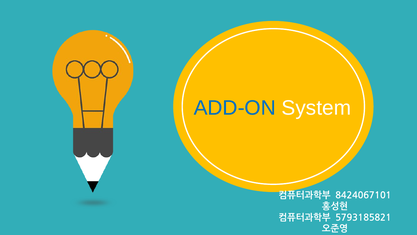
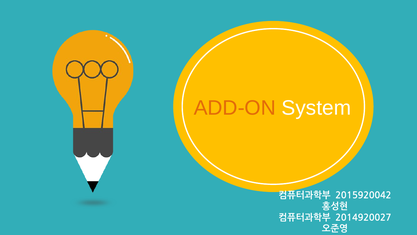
ADD-ON colour: blue -> orange
8424067101: 8424067101 -> 2015920042
5793185821: 5793185821 -> 2014920027
